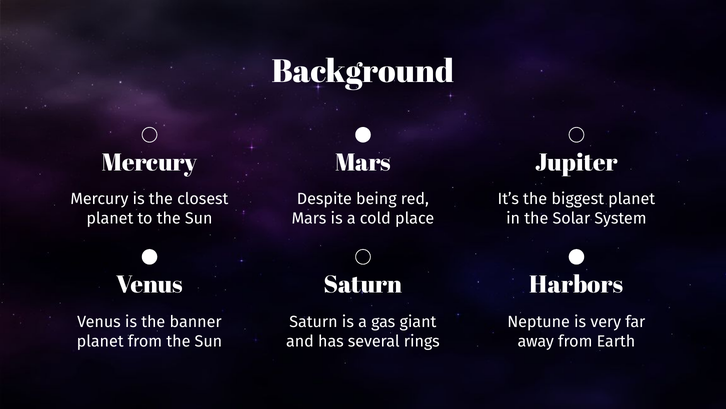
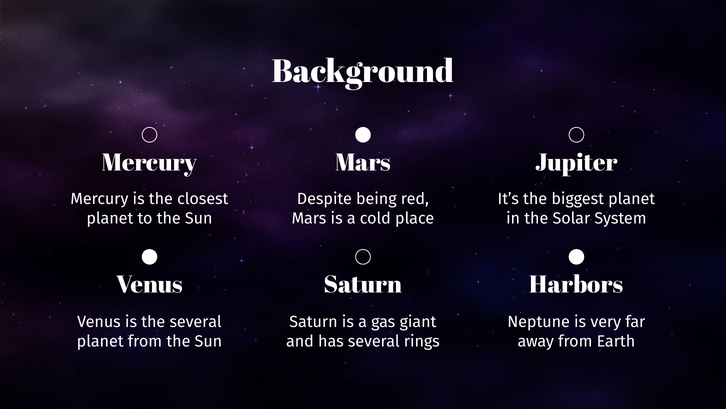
the banner: banner -> several
